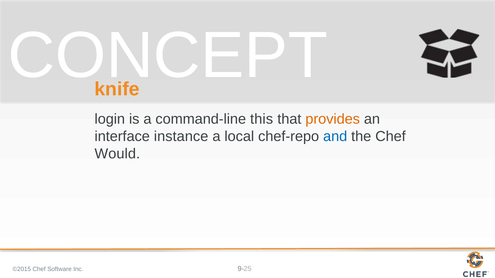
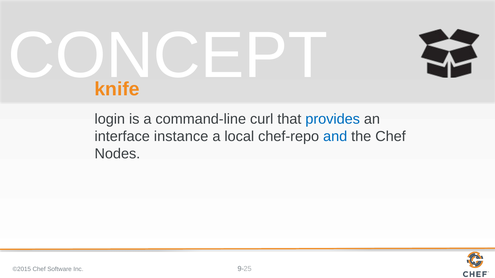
this: this -> curl
provides colour: orange -> blue
Would: Would -> Nodes
